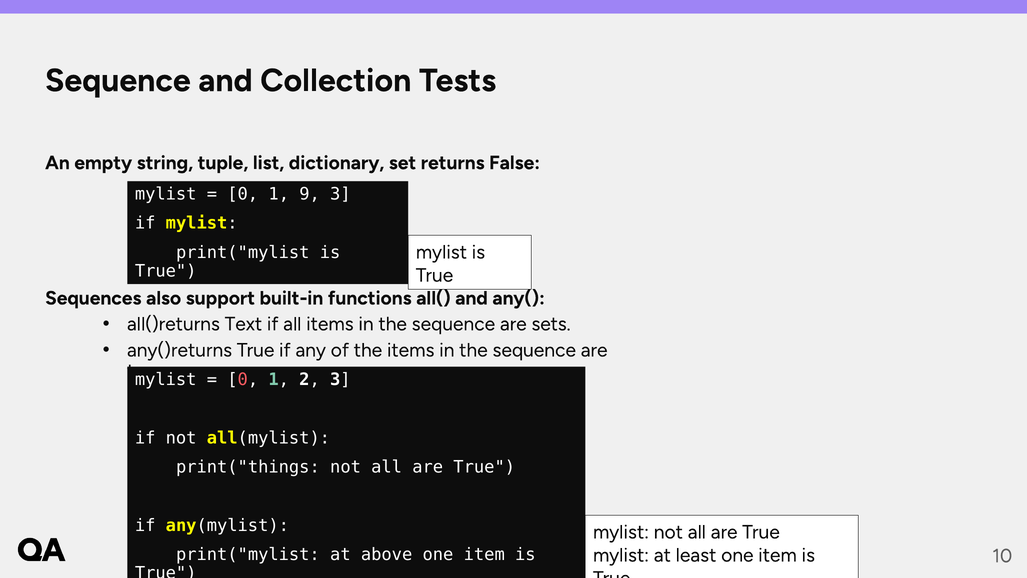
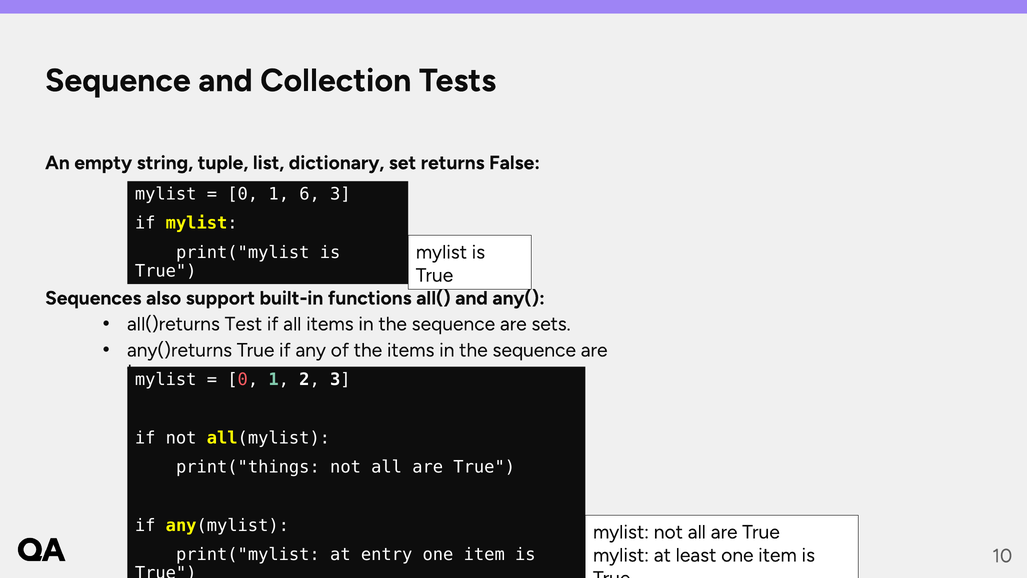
9: 9 -> 6
Text: Text -> Test
above: above -> entry
